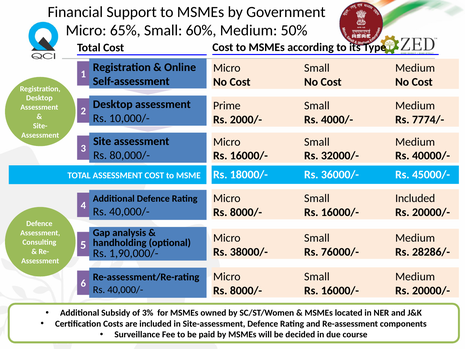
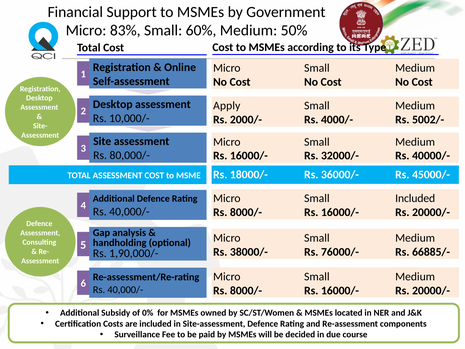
65%: 65% -> 83%
Prime: Prime -> Apply
7774/-: 7774/- -> 5002/-
28286/-: 28286/- -> 66885/-
3%: 3% -> 0%
